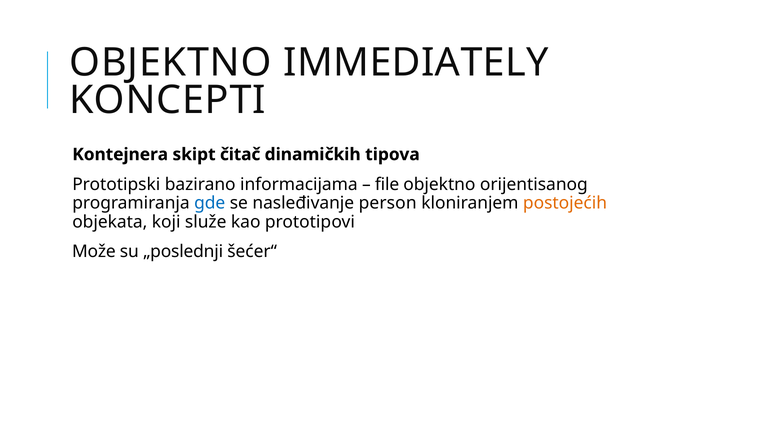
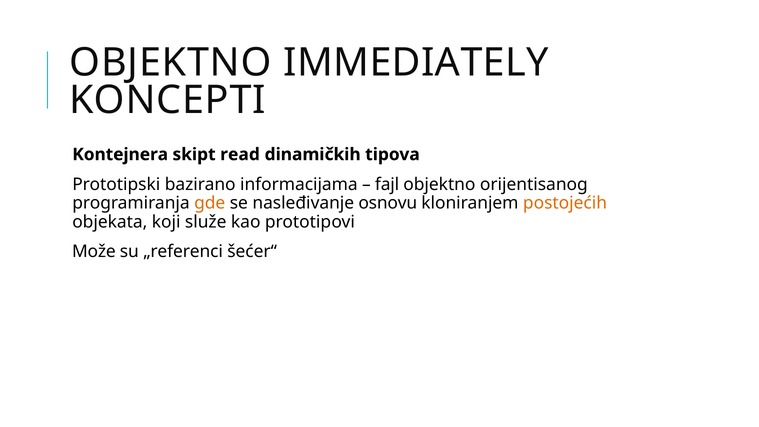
čitač: čitač -> read
file: file -> fajl
gde colour: blue -> orange
person: person -> osnovu
„poslednji: „poslednji -> „referenci
